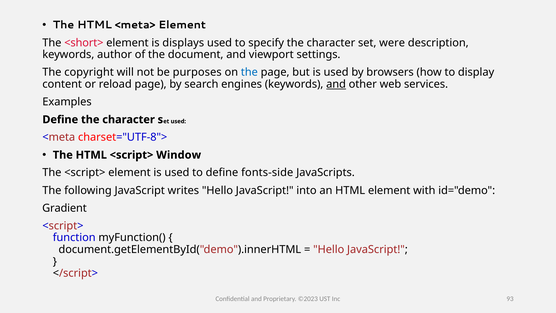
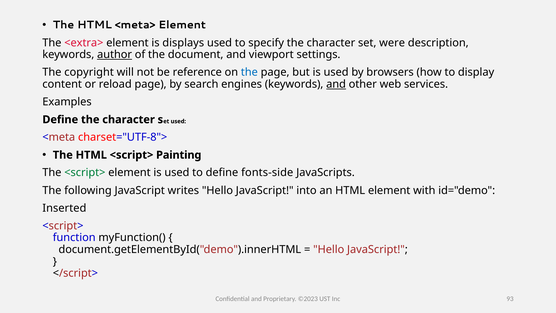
<short>: <short> -> <extra>
author underline: none -> present
purposes: purposes -> reference
Window: Window -> Painting
<script> at (85, 173) colour: black -> green
Gradient: Gradient -> Inserted
